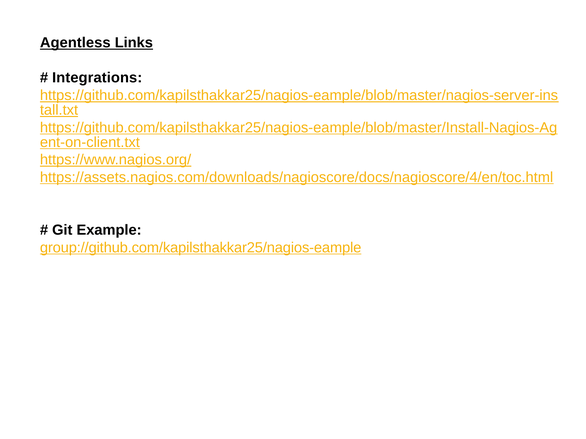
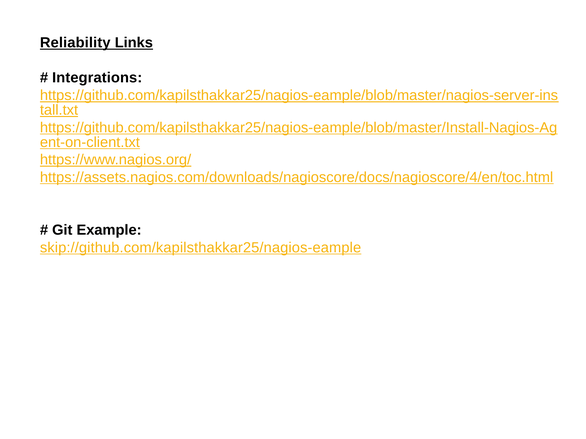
Agentless: Agentless -> Reliability
group://github.com/kapilsthakkar25/nagios-eample: group://github.com/kapilsthakkar25/nagios-eample -> skip://github.com/kapilsthakkar25/nagios-eample
